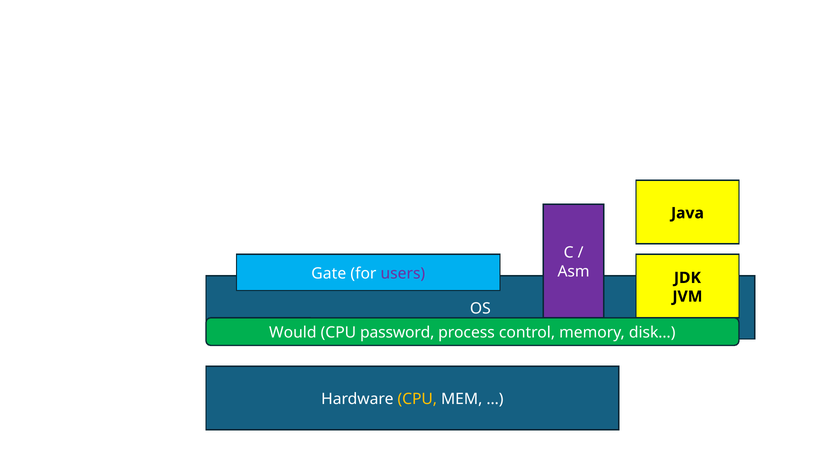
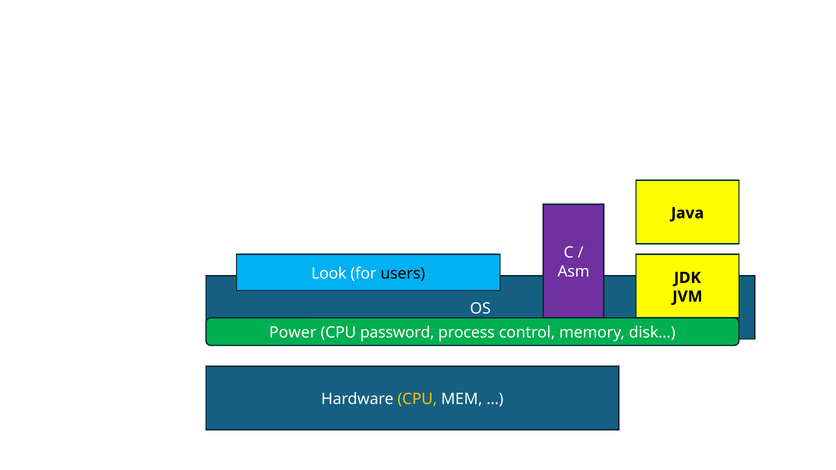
Gate: Gate -> Look
users colour: purple -> black
Would: Would -> Power
